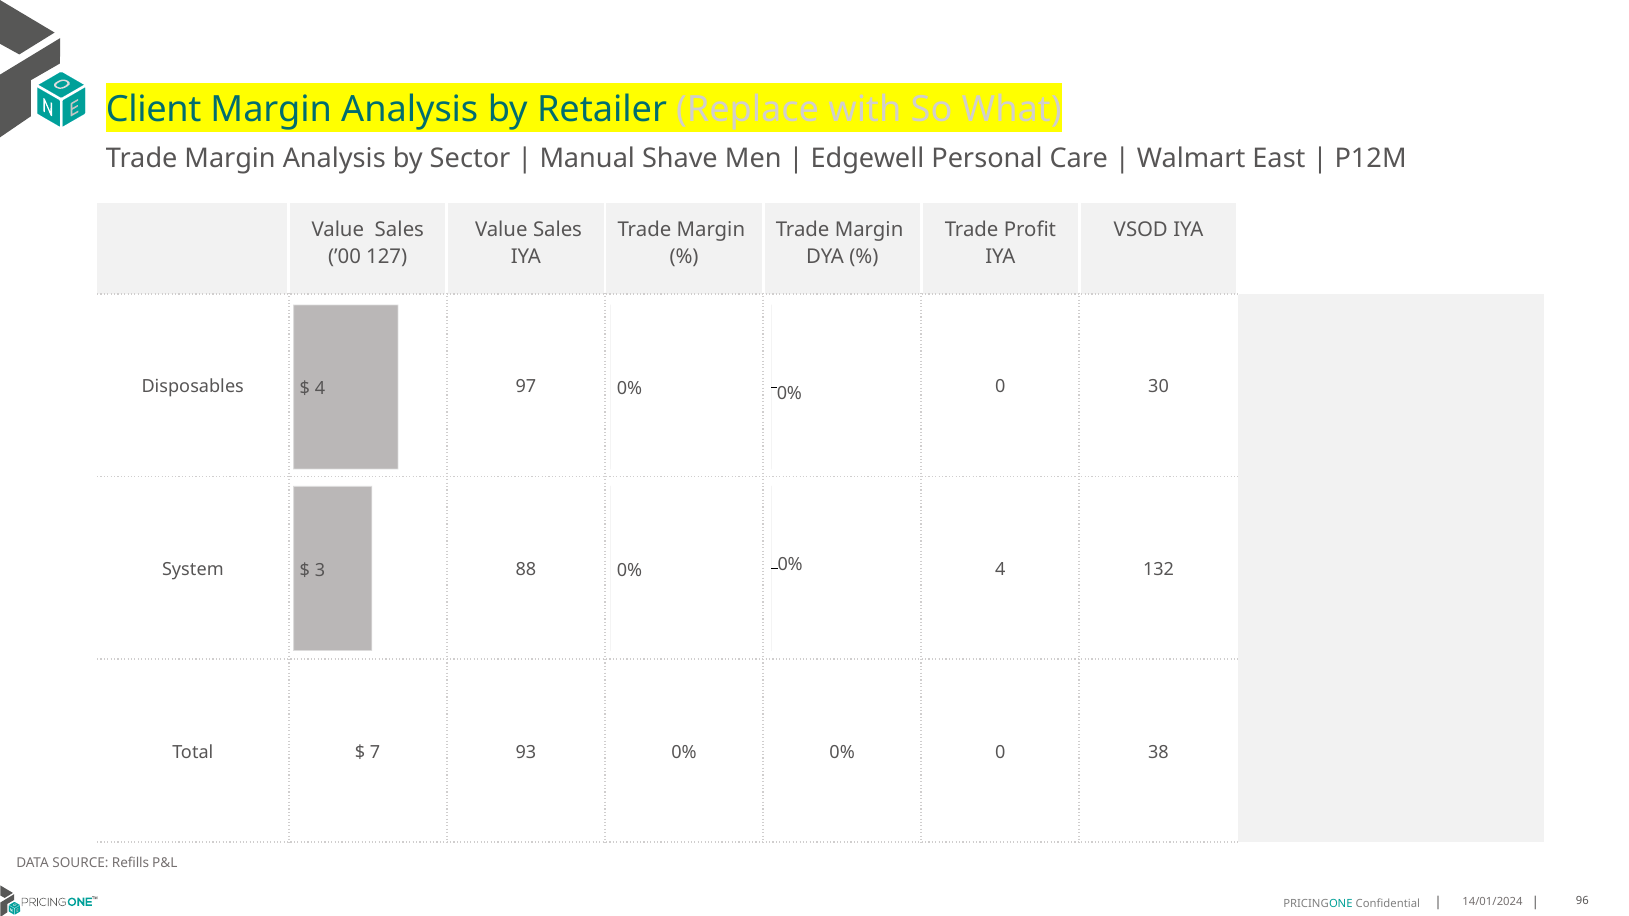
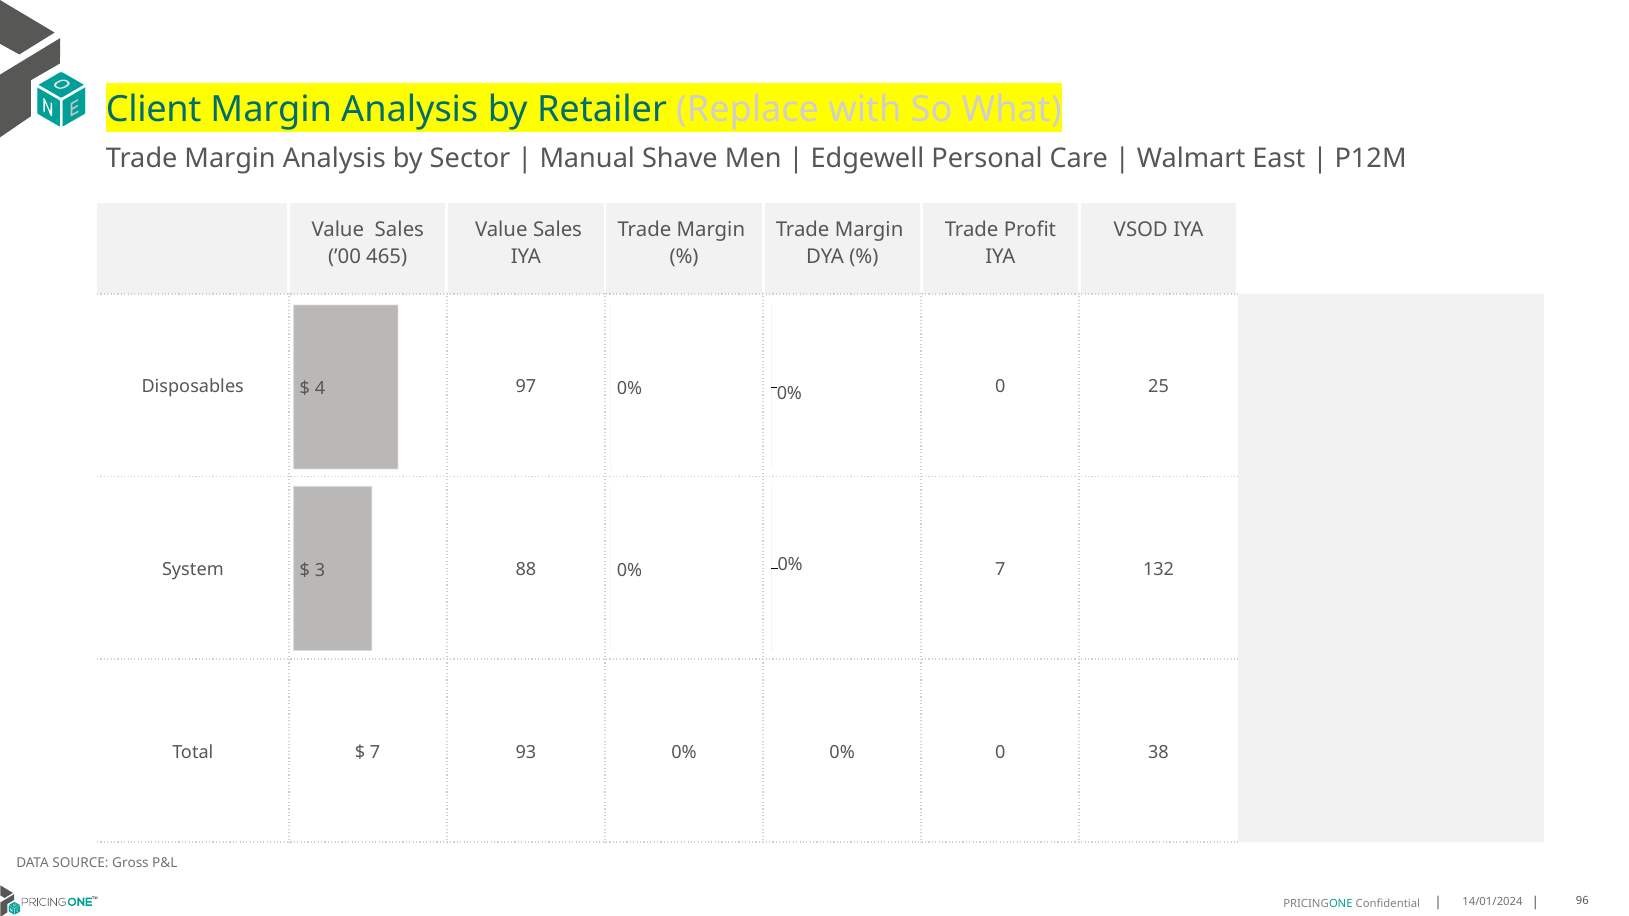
127: 127 -> 465
30: 30 -> 25
88 4: 4 -> 7
Refills: Refills -> Gross
